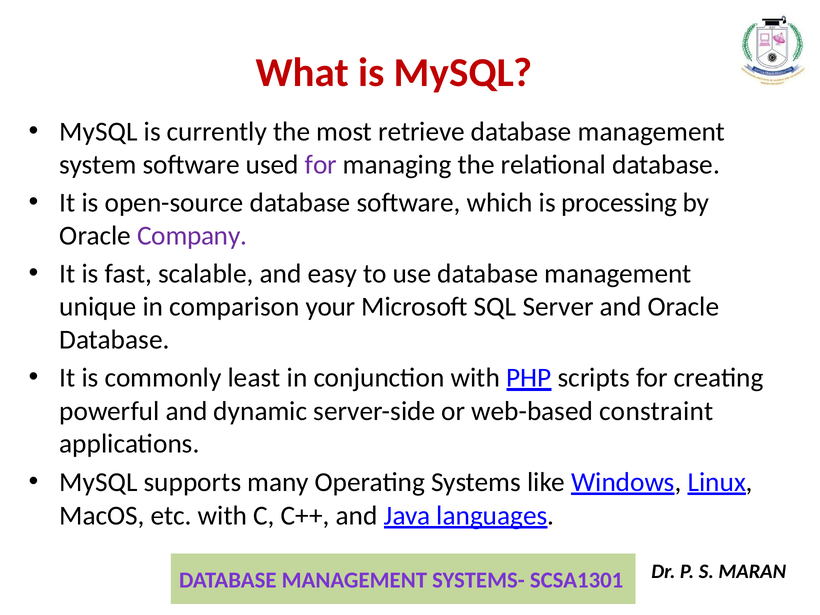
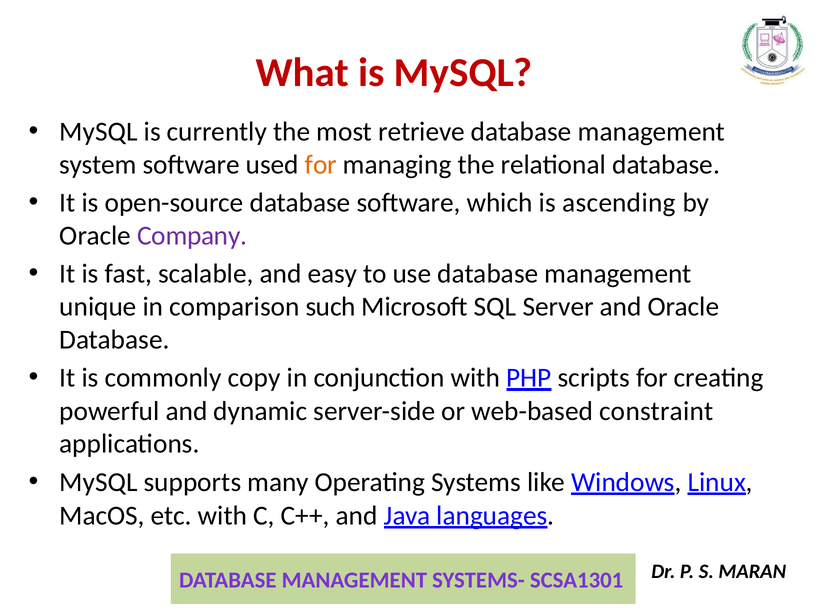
for at (321, 165) colour: purple -> orange
processing: processing -> ascending
your: your -> such
least: least -> copy
